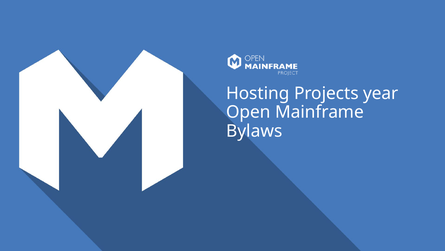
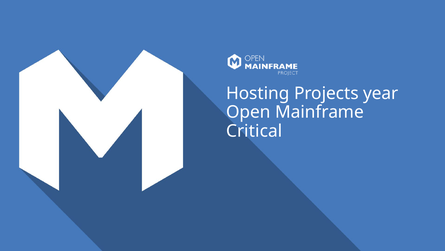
Bylaws: Bylaws -> Critical
